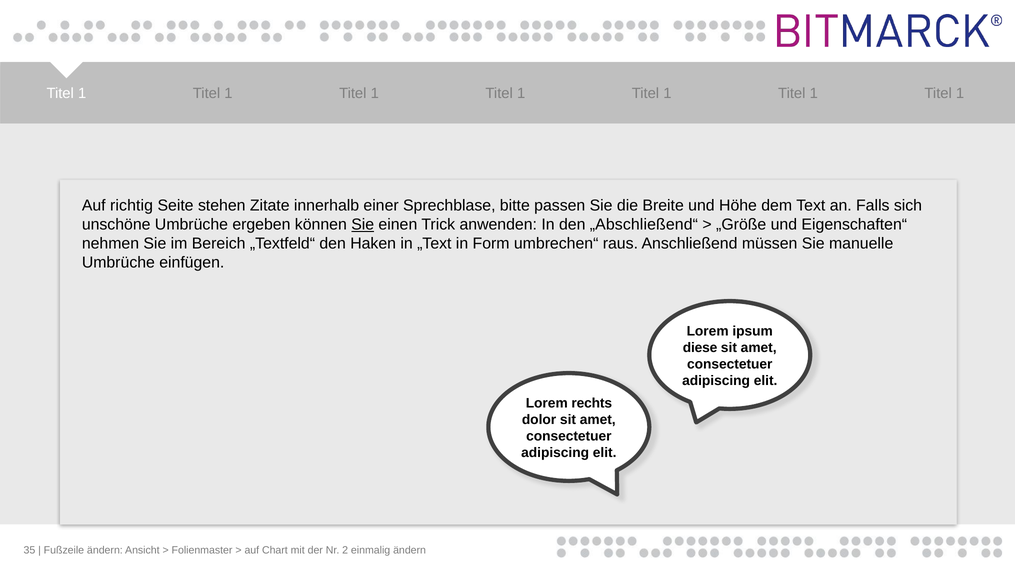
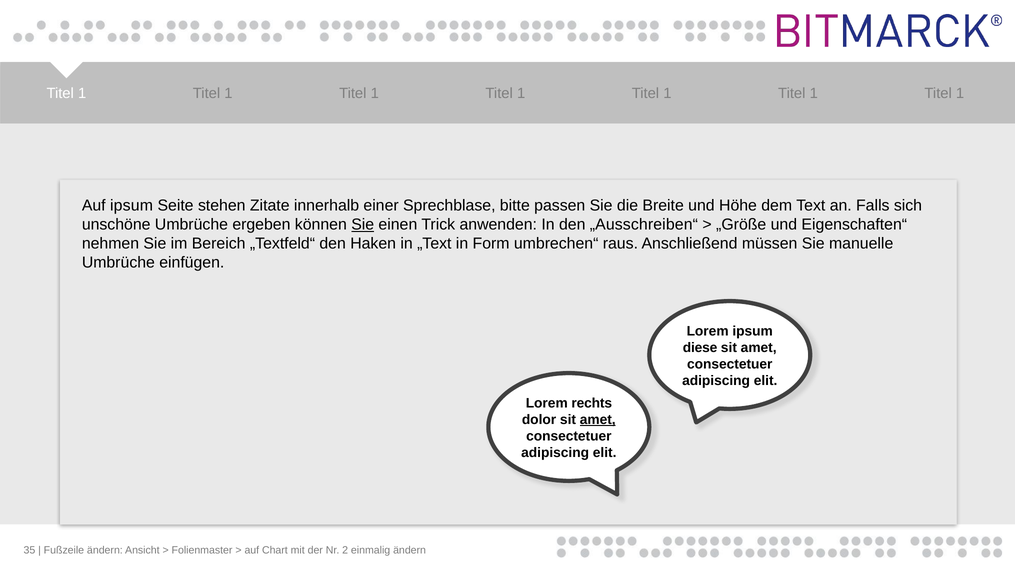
Auf richtig: richtig -> ipsum
„Abschließend“: „Abschließend“ -> „Ausschreiben“
amet at (598, 420) underline: none -> present
